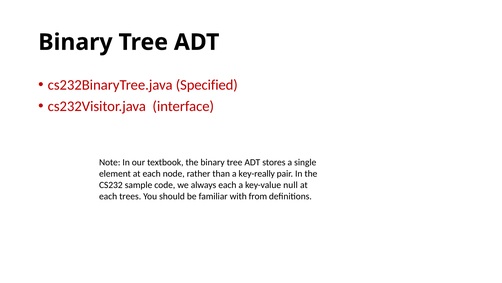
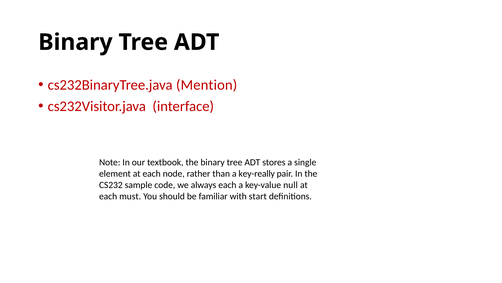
Specified: Specified -> Mention
trees: trees -> must
from: from -> start
